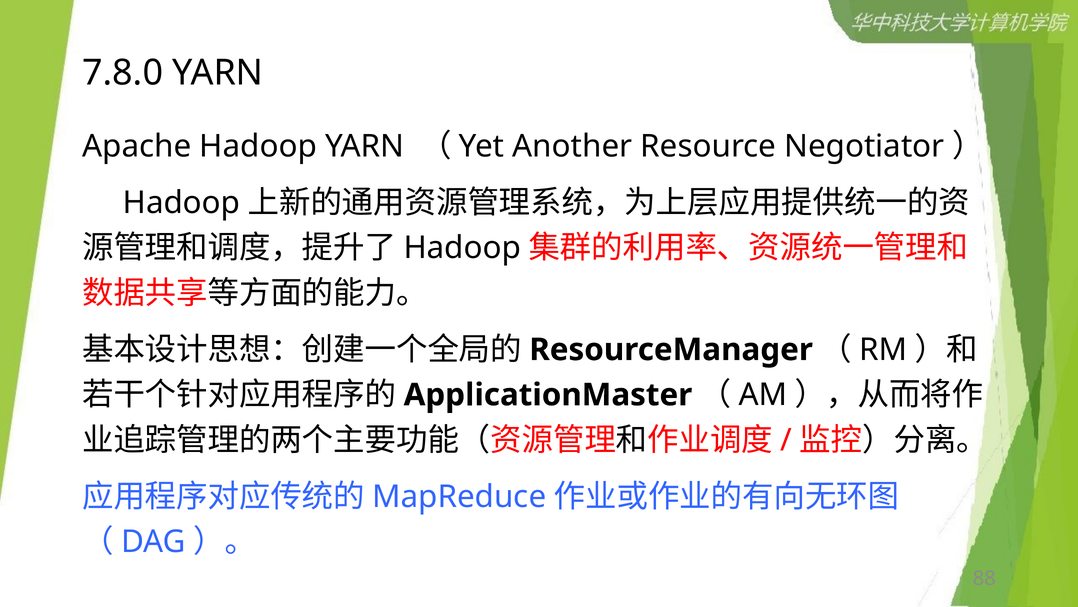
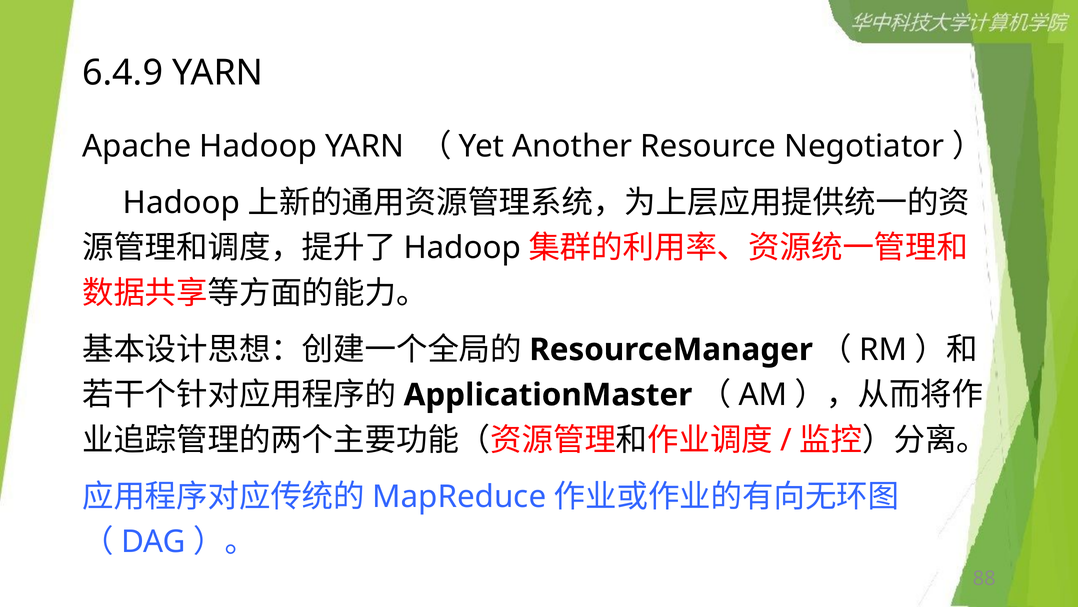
7.8.0: 7.8.0 -> 6.4.9
